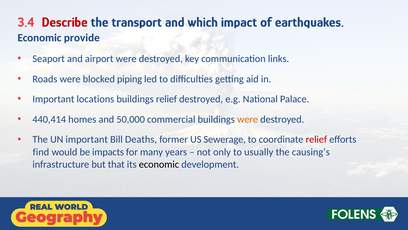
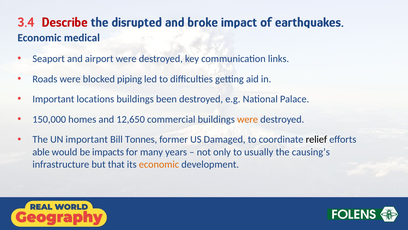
transport: transport -> disrupted
which: which -> broke
provide: provide -> medical
buildings relief: relief -> been
440,414: 440,414 -> 150,000
50,000: 50,000 -> 12,650
Deaths: Deaths -> Tonnes
Sewerage: Sewerage -> Damaged
relief at (316, 139) colour: red -> black
find: find -> able
economic at (159, 164) colour: black -> orange
